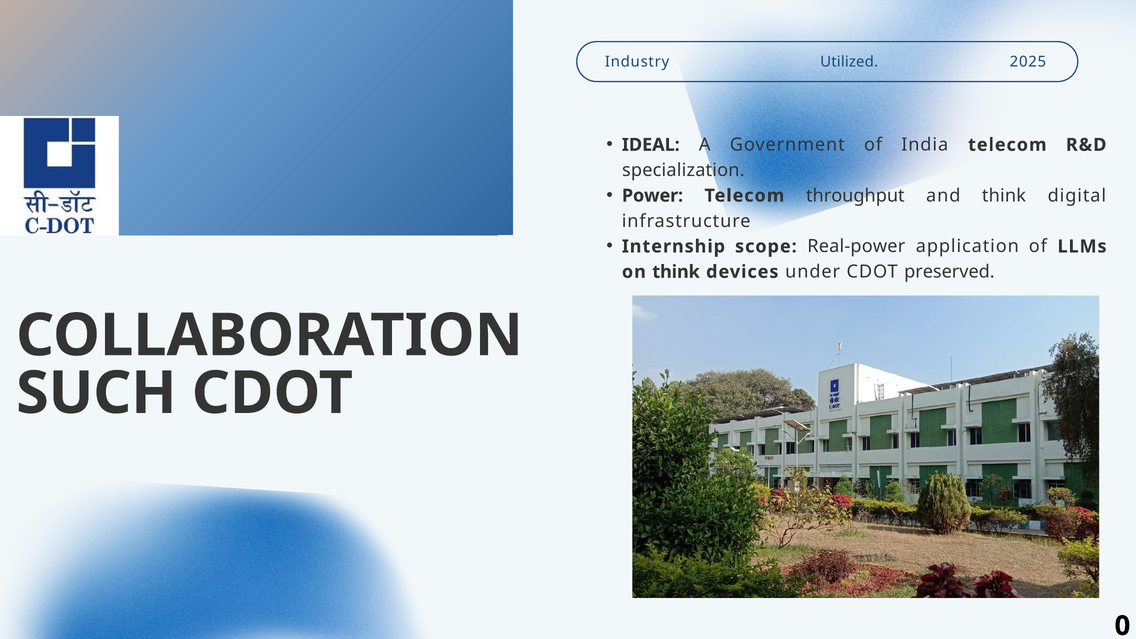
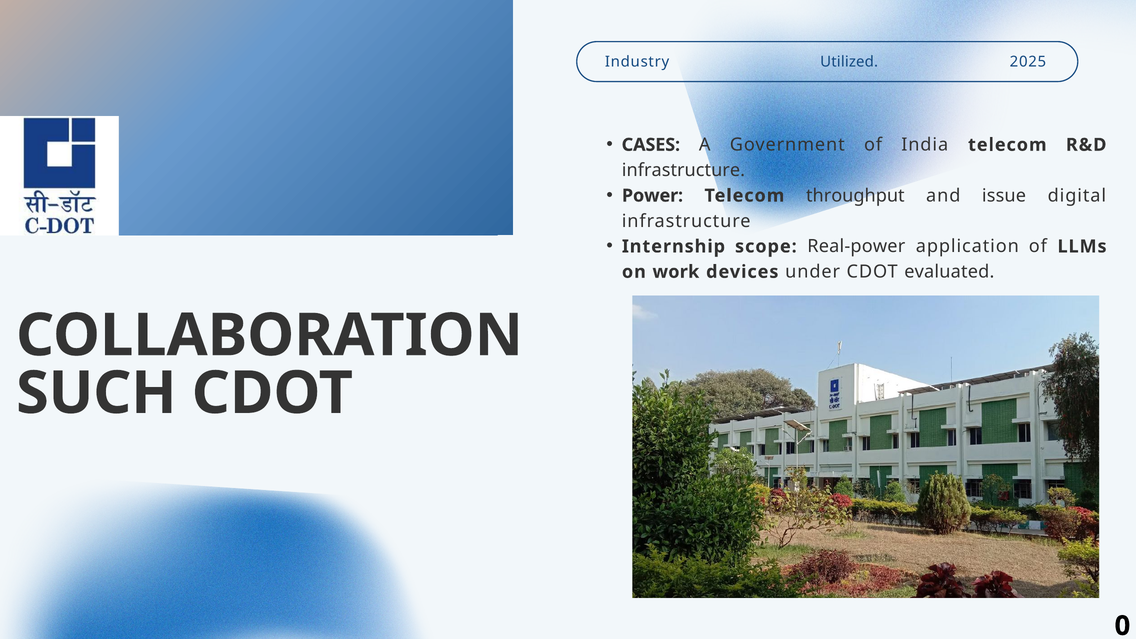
IDEAL: IDEAL -> CASES
specialization at (683, 170): specialization -> infrastructure
and think: think -> issue
on think: think -> work
preserved: preserved -> evaluated
